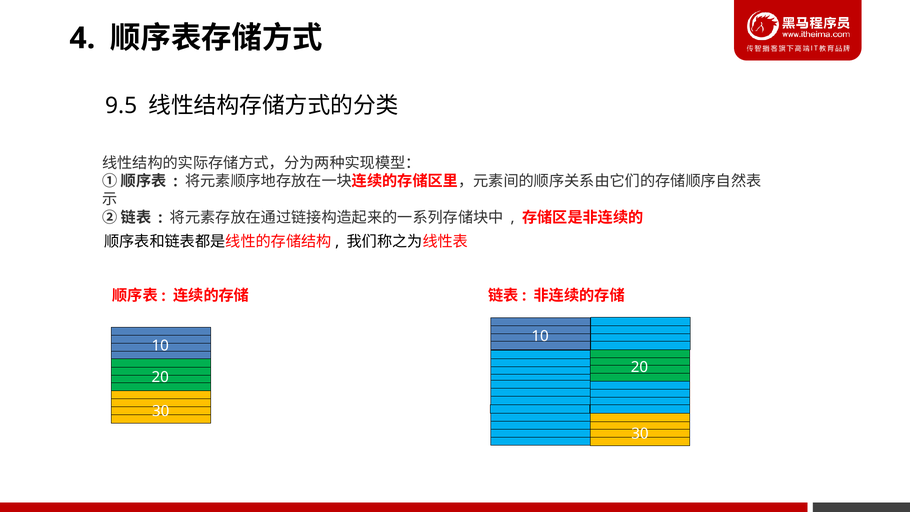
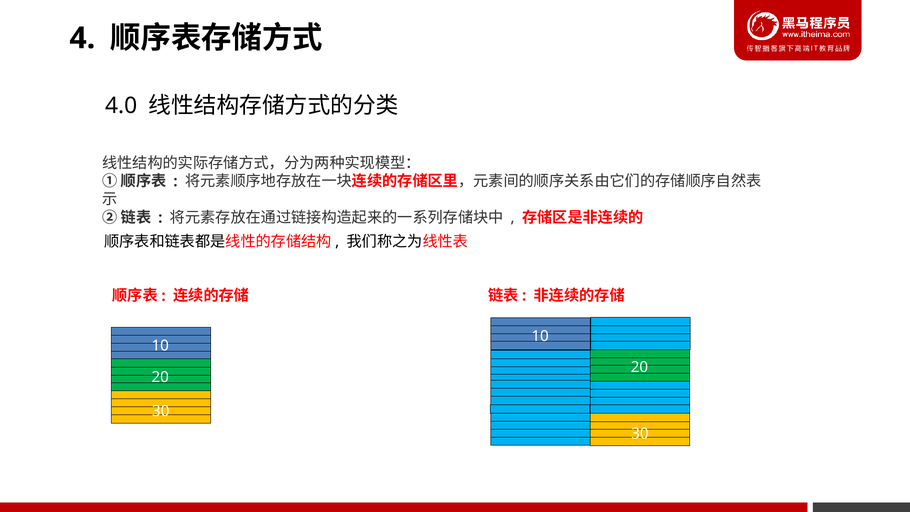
9.5: 9.5 -> 4.0
